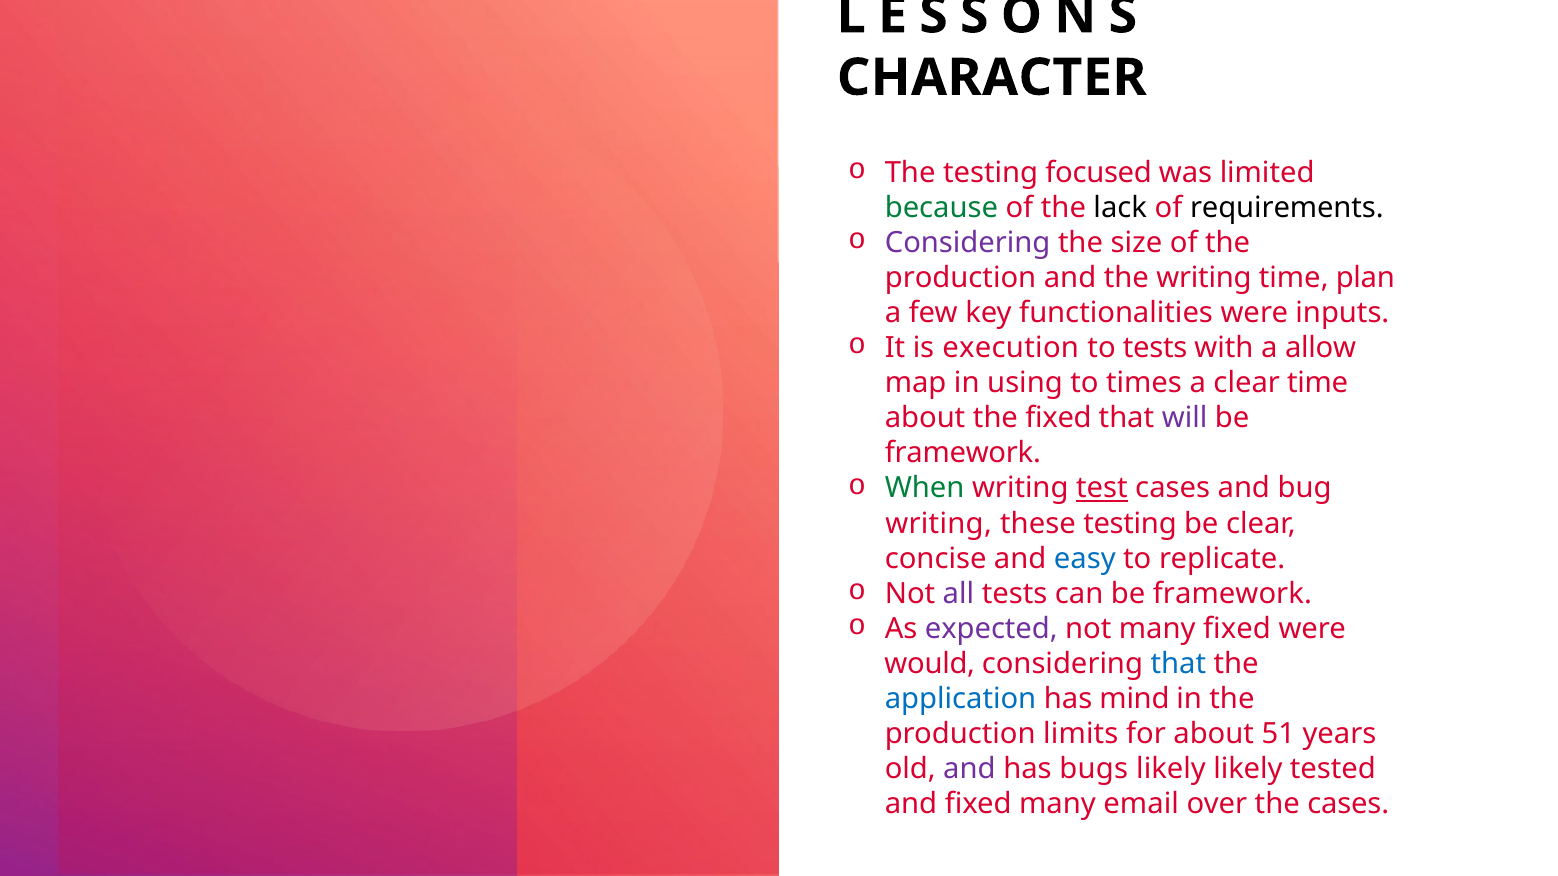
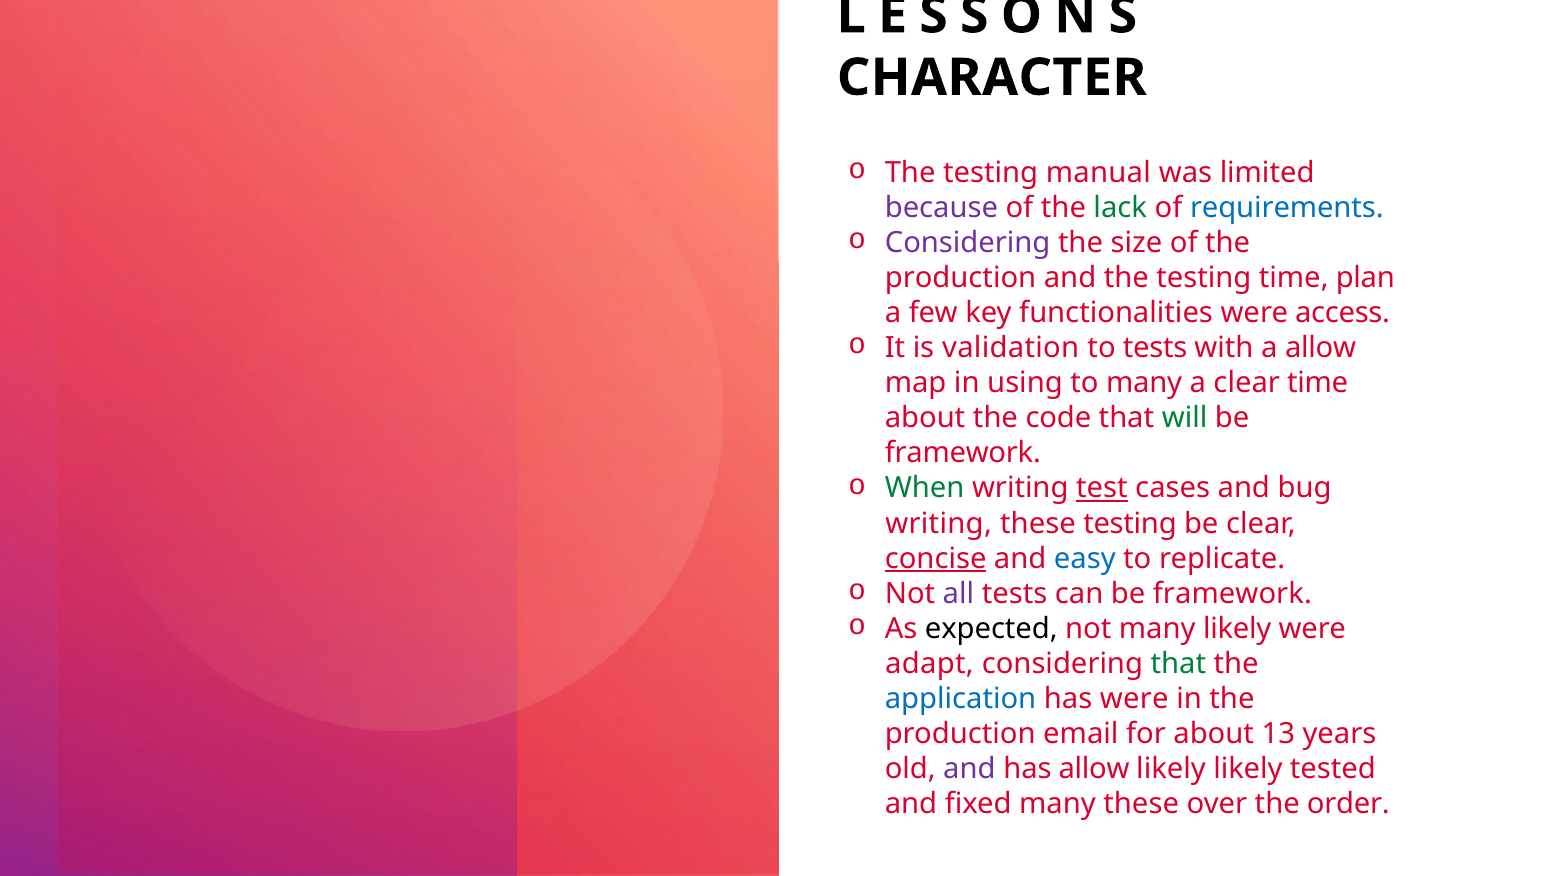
focused: focused -> manual
because colour: green -> purple
lack colour: black -> green
requirements colour: black -> blue
and the writing: writing -> testing
inputs: inputs -> access
execution: execution -> validation
to times: times -> many
the fixed: fixed -> code
will colour: purple -> green
concise underline: none -> present
expected colour: purple -> black
many fixed: fixed -> likely
would: would -> adapt
that at (1178, 664) colour: blue -> green
has mind: mind -> were
limits: limits -> email
51: 51 -> 13
has bugs: bugs -> allow
many email: email -> these
the cases: cases -> order
